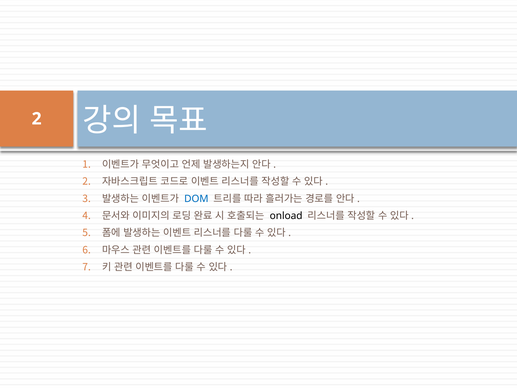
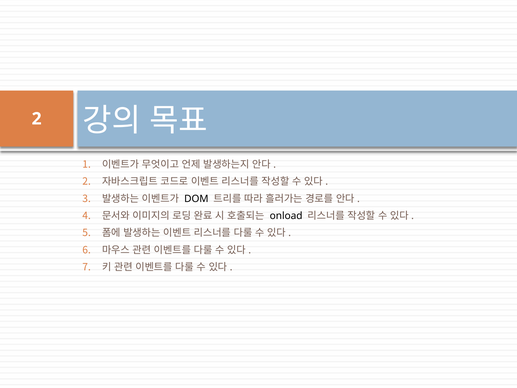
DOM colour: blue -> black
